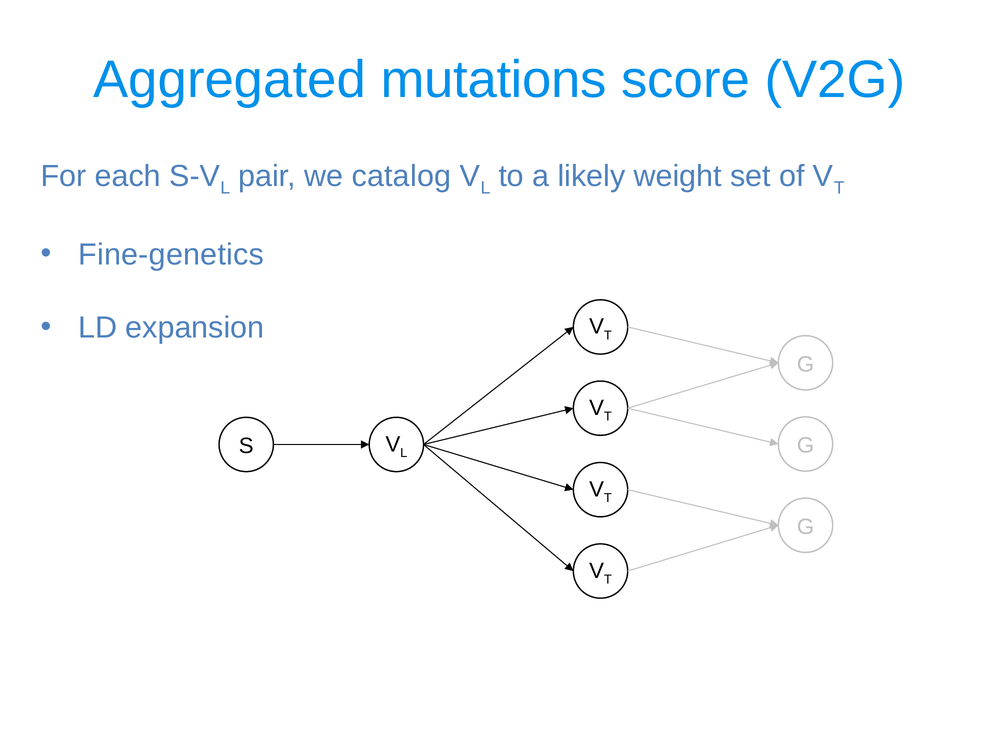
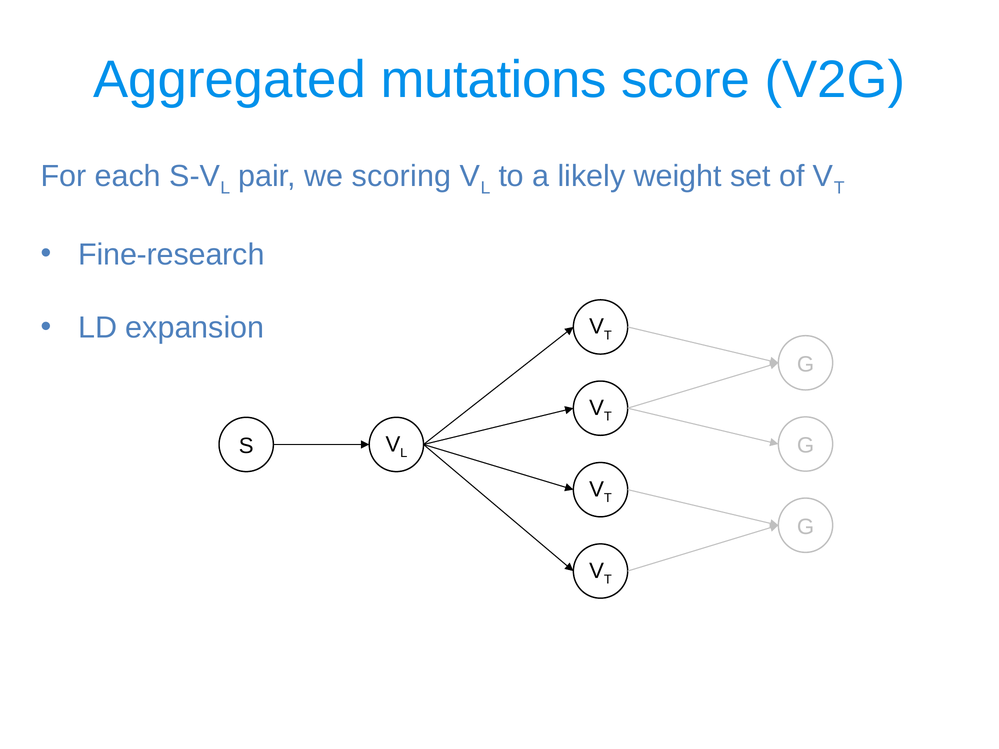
catalog: catalog -> scoring
Fine-genetics: Fine-genetics -> Fine-research
